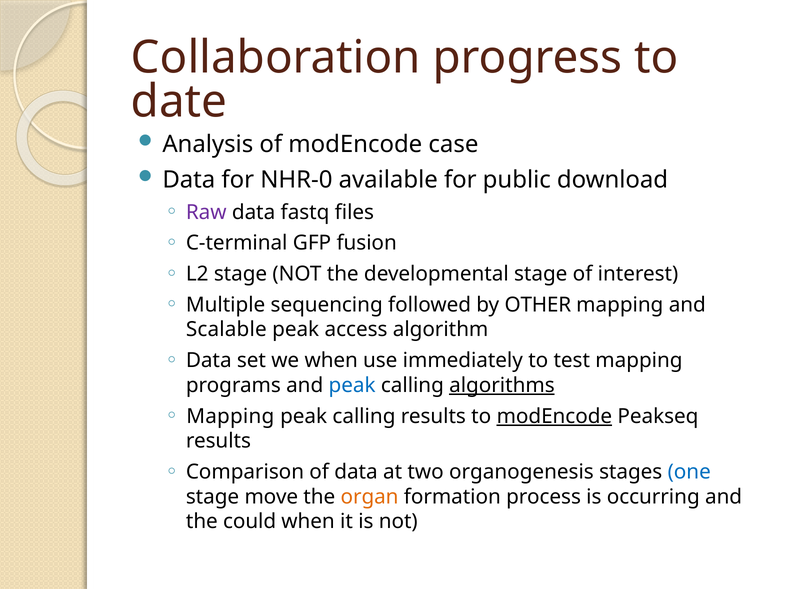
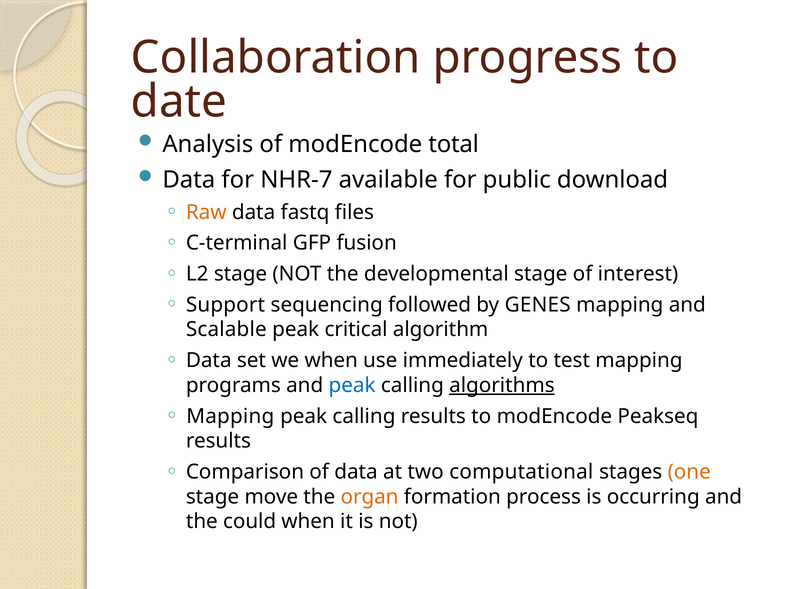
case: case -> total
NHR-0: NHR-0 -> NHR-7
Raw colour: purple -> orange
Multiple: Multiple -> Support
OTHER: OTHER -> GENES
access: access -> critical
modEncode at (554, 416) underline: present -> none
organogenesis: organogenesis -> computational
one colour: blue -> orange
